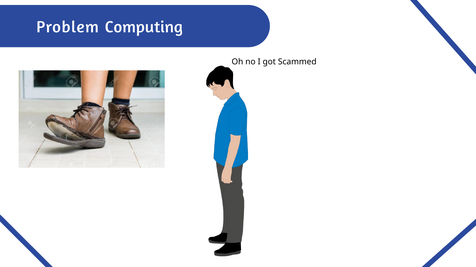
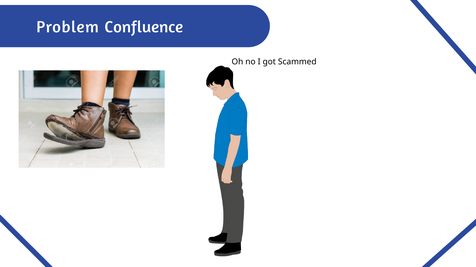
Computing: Computing -> Confluence
